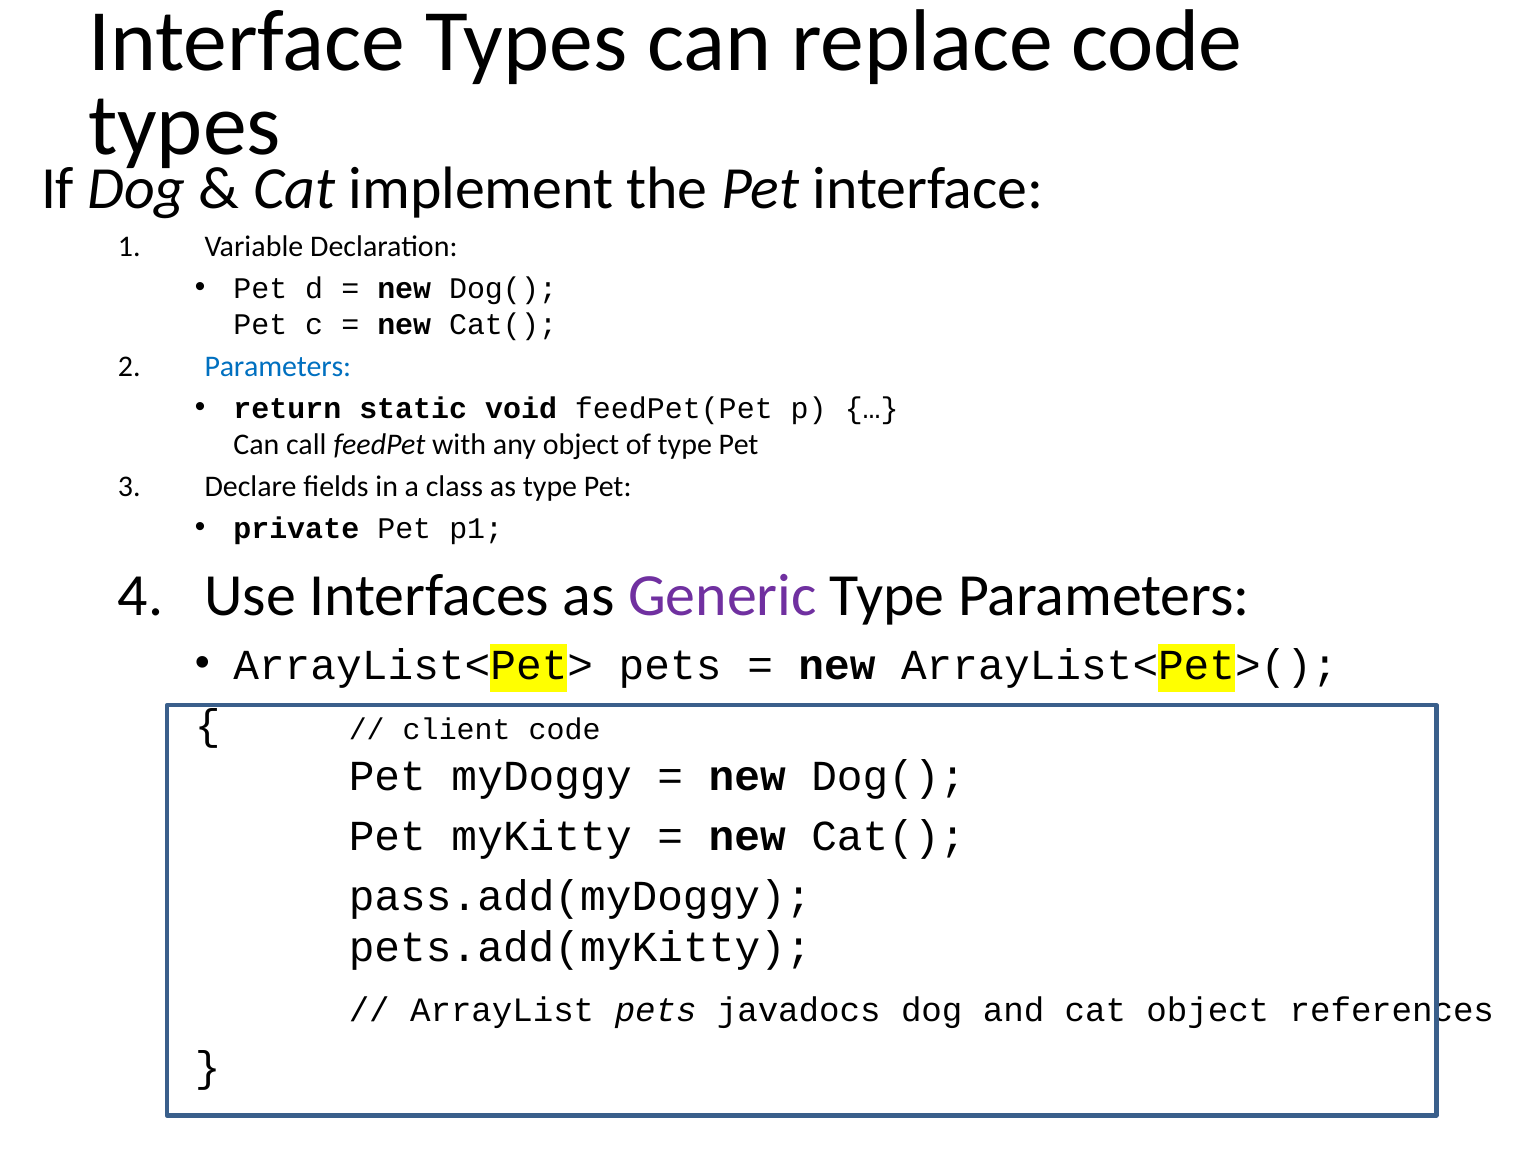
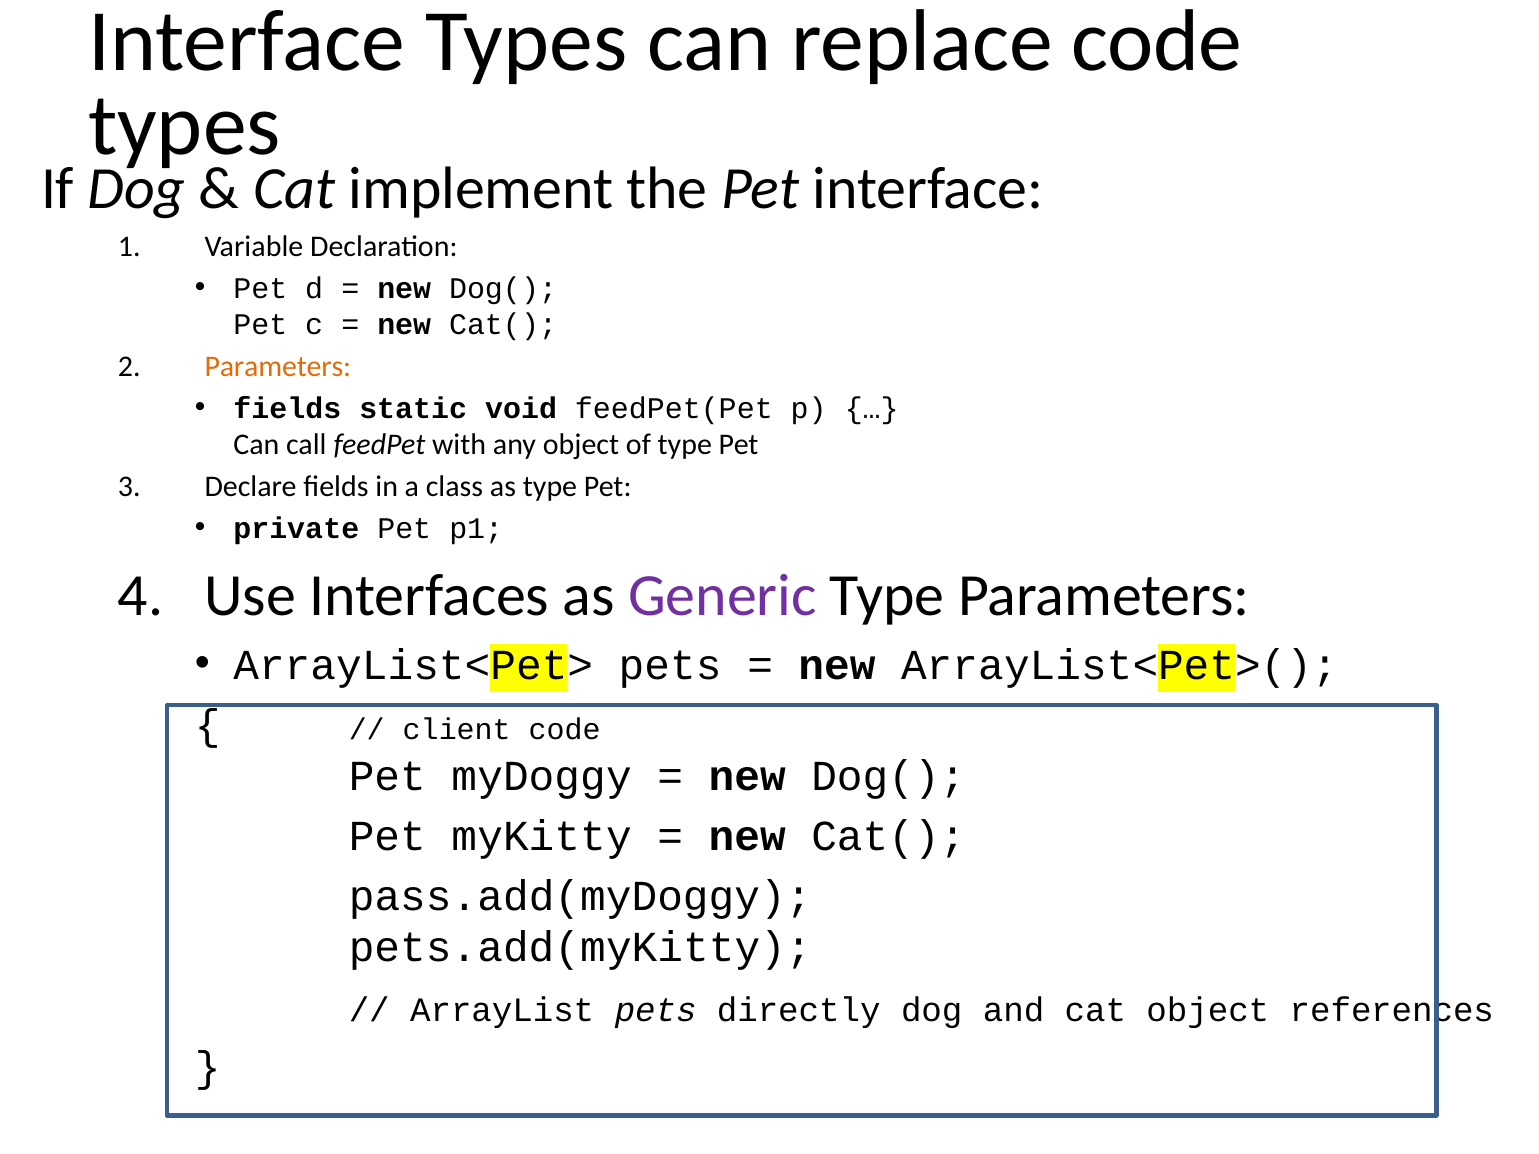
Parameters at (278, 367) colour: blue -> orange
return at (287, 408): return -> fields
javadocs: javadocs -> directly
